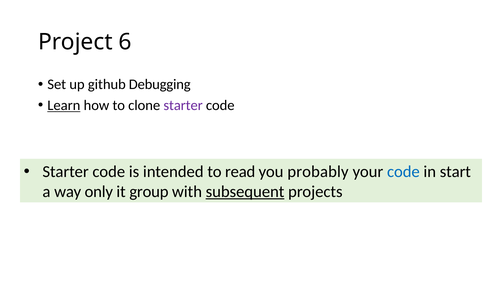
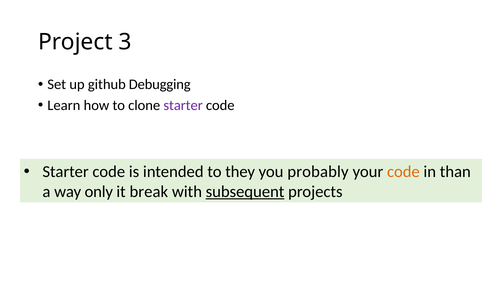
6: 6 -> 3
Learn underline: present -> none
read: read -> they
code at (403, 172) colour: blue -> orange
start: start -> than
group: group -> break
